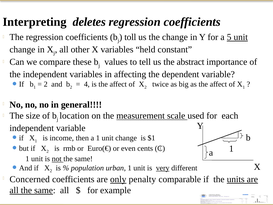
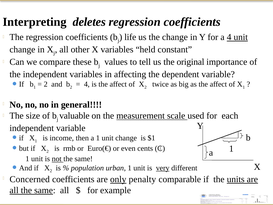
toll: toll -> life
a 5: 5 -> 4
abstract: abstract -> original
location: location -> valuable
